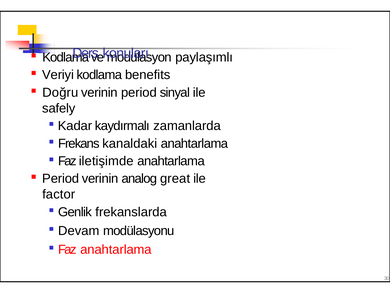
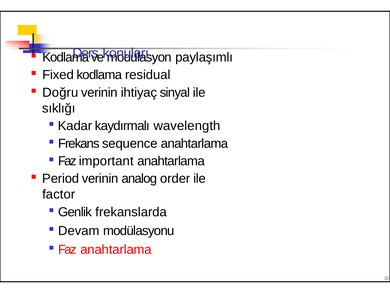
Veriyi: Veriyi -> Fixed
benefits: benefits -> residual
verinin period: period -> ihtiyaç
safely: safely -> sıklığı
zamanlarda: zamanlarda -> wavelength
kanaldaki: kanaldaki -> sequence
iletişimde: iletişimde -> important
great: great -> order
